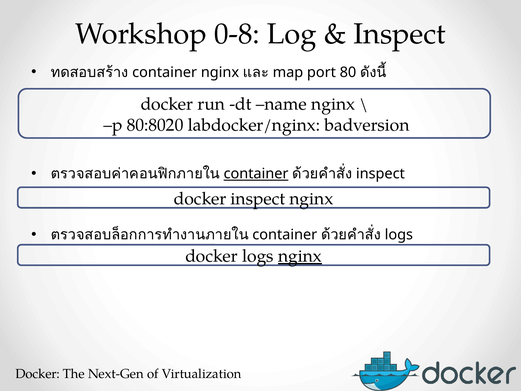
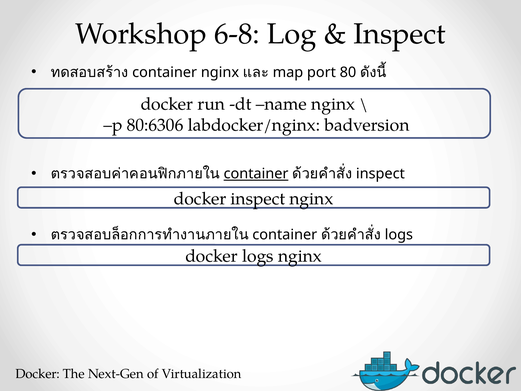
0-8: 0-8 -> 6-8
80:8020: 80:8020 -> 80:6306
nginx at (300, 256) underline: present -> none
